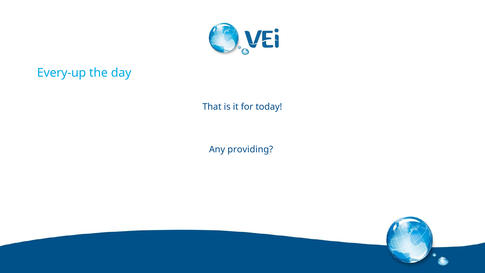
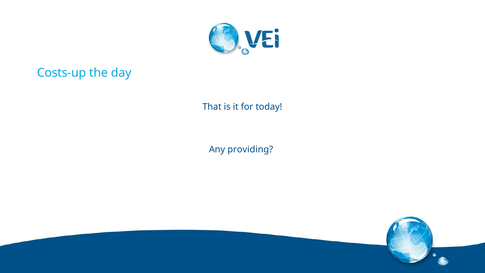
Every-up: Every-up -> Costs-up
